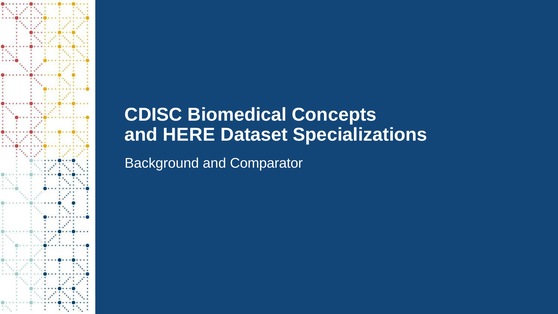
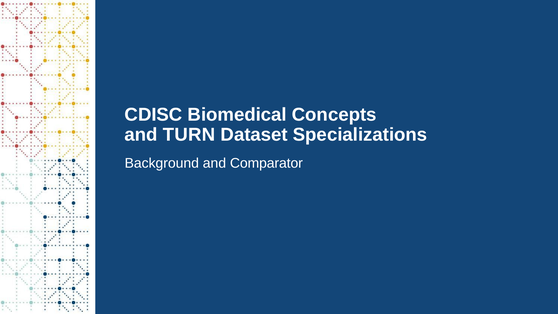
HERE: HERE -> TURN
